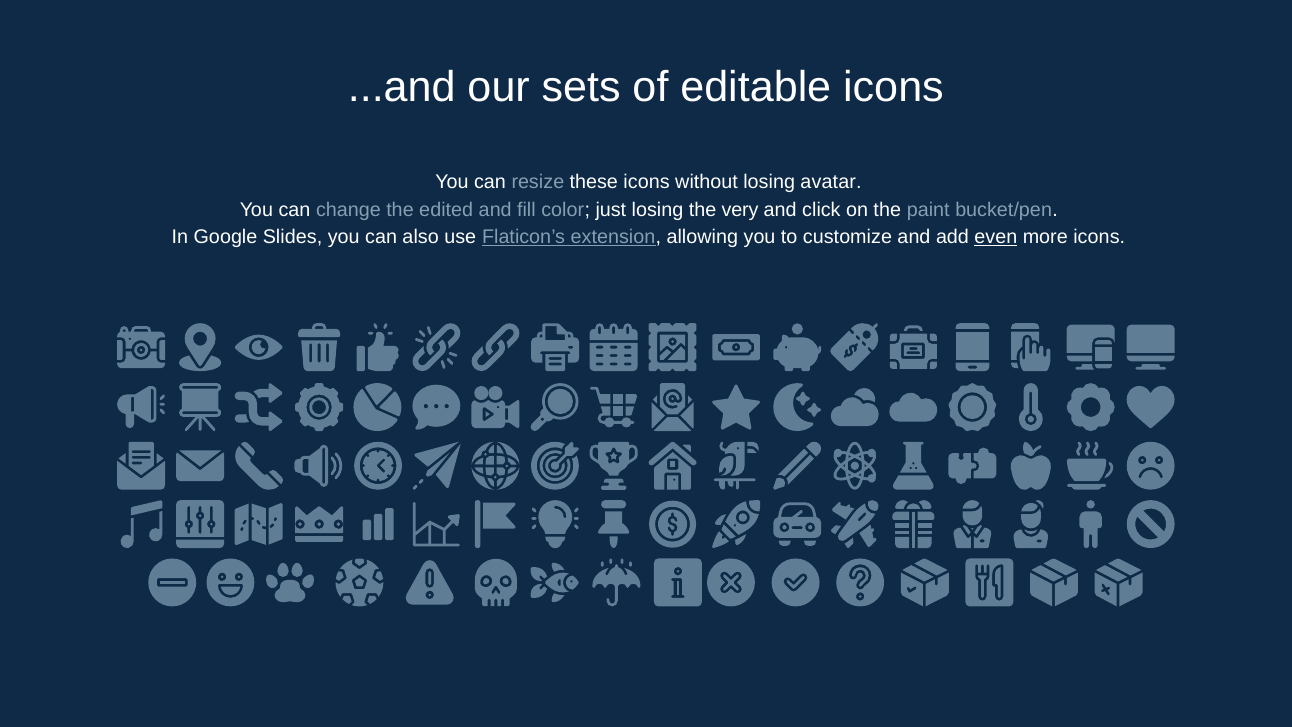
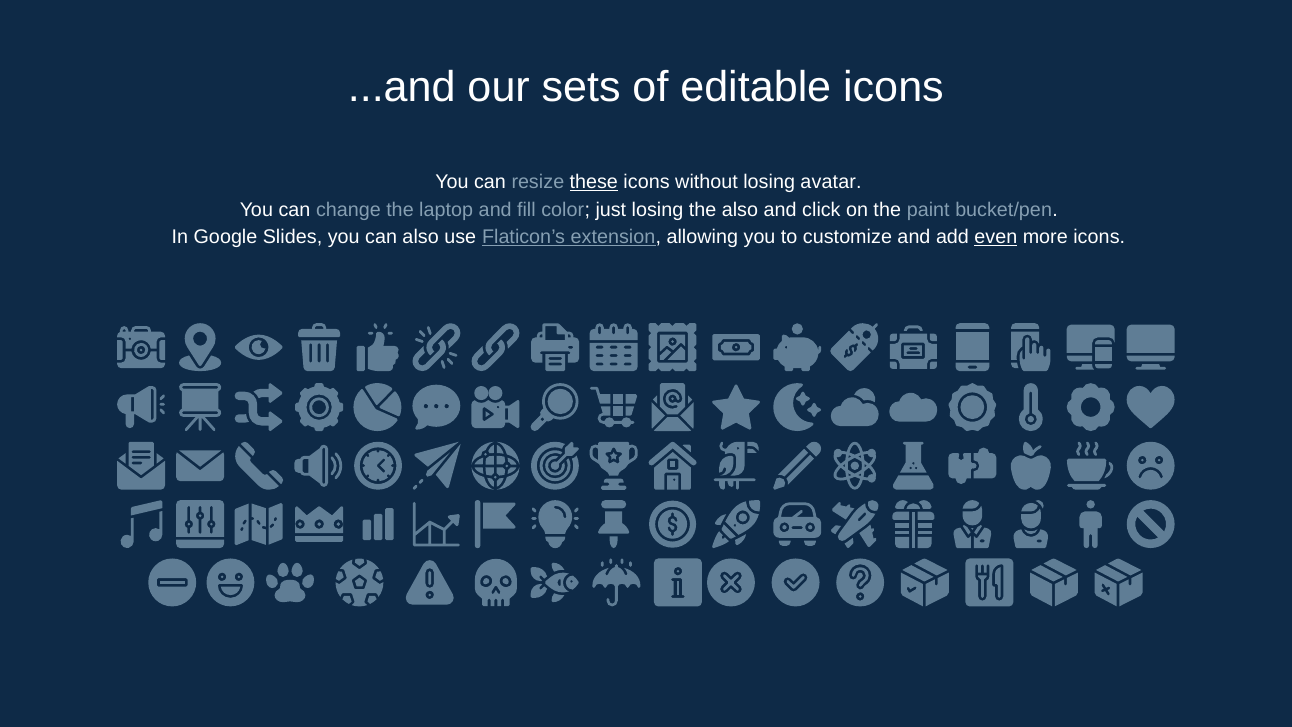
these underline: none -> present
edited: edited -> laptop
the very: very -> also
